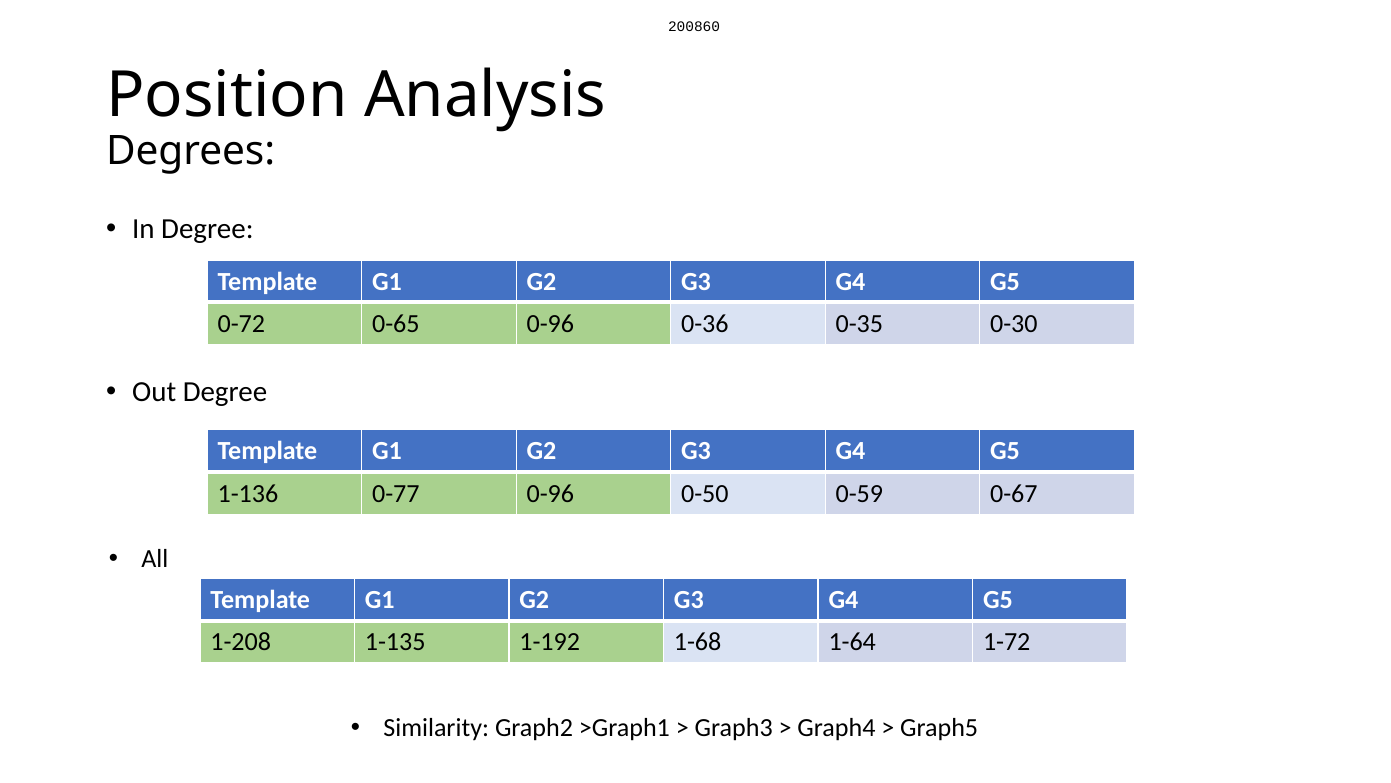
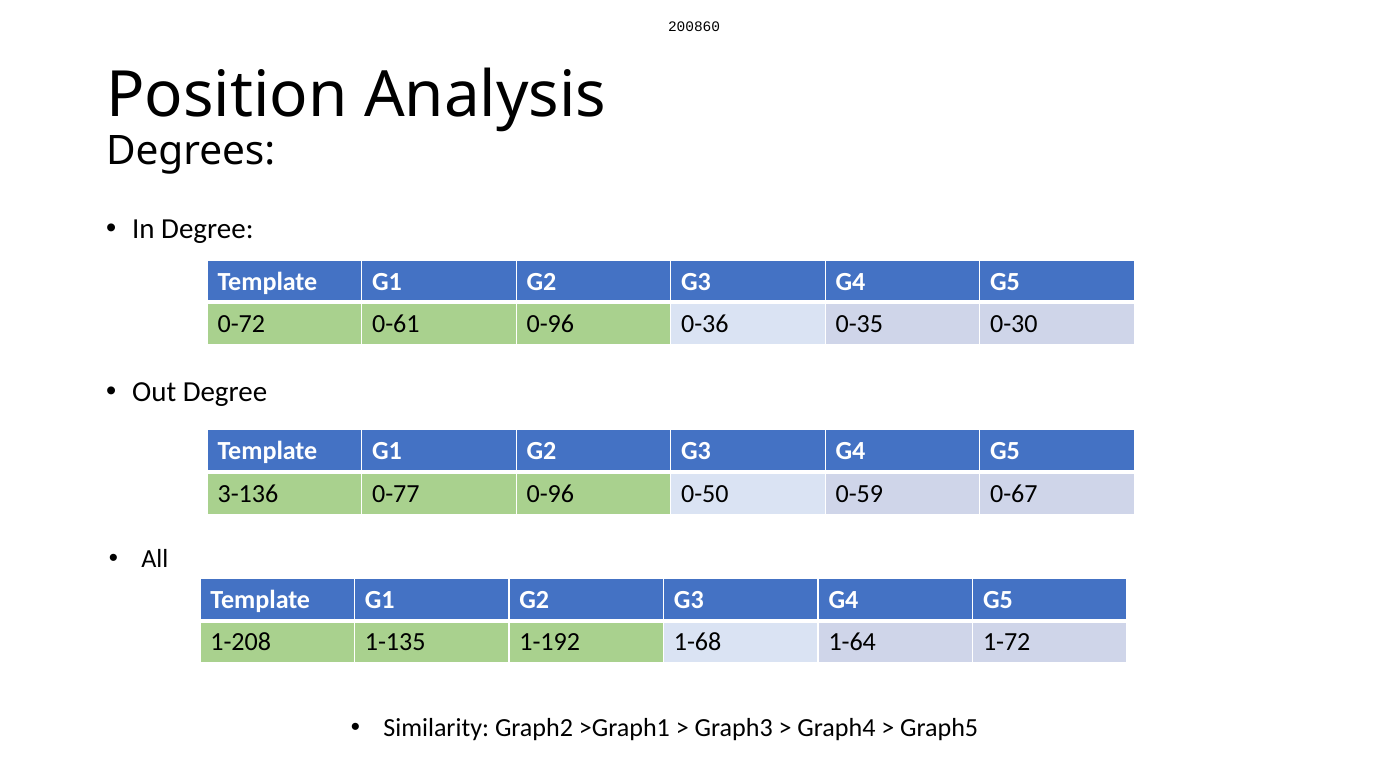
0-65: 0-65 -> 0-61
1-136: 1-136 -> 3-136
